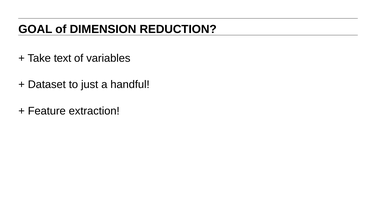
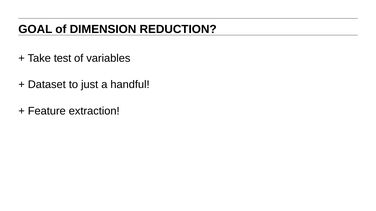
text: text -> test
